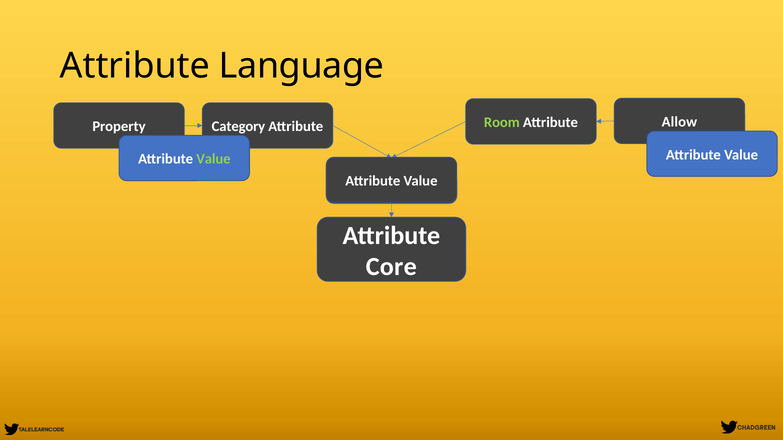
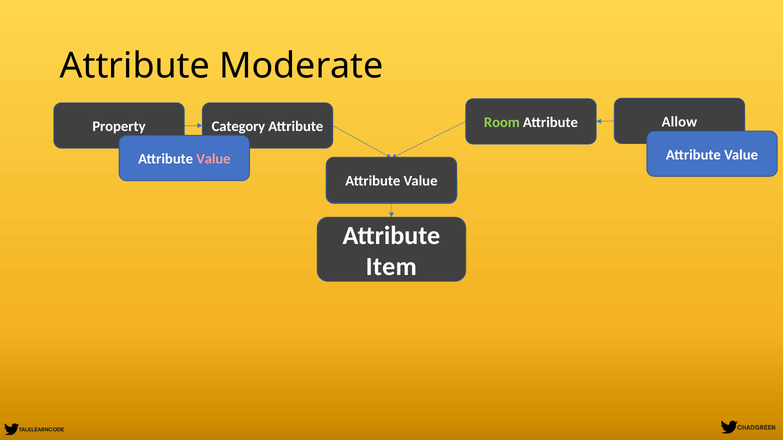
Language: Language -> Moderate
Value at (213, 159) colour: light green -> pink
Core: Core -> Item
